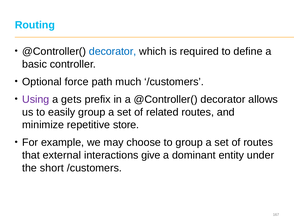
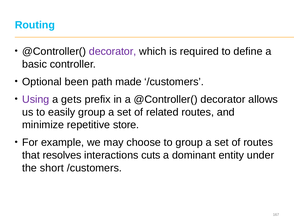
decorator at (113, 52) colour: blue -> purple
force: force -> been
much: much -> made
external: external -> resolves
give: give -> cuts
